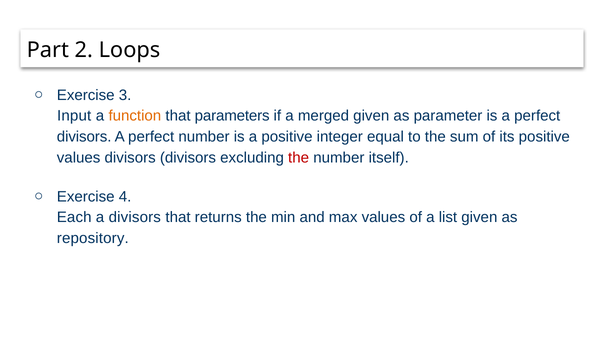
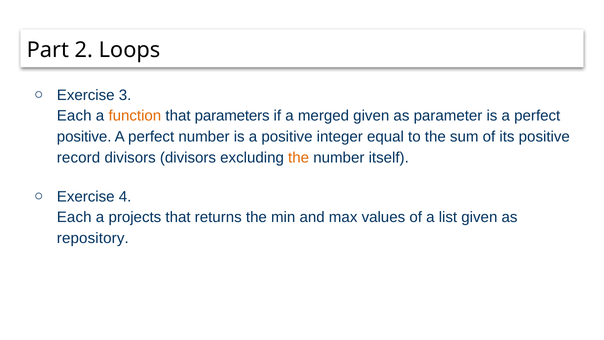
Input at (74, 116): Input -> Each
divisors at (84, 137): divisors -> positive
values at (79, 157): values -> record
the at (299, 157) colour: red -> orange
a divisors: divisors -> projects
